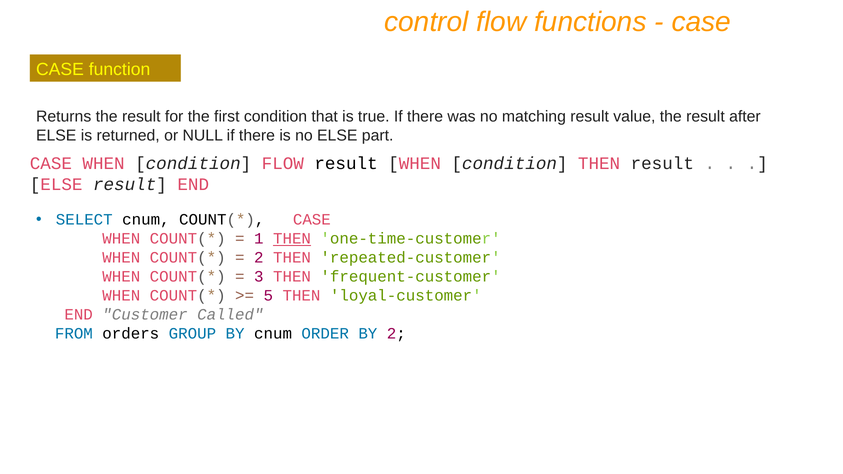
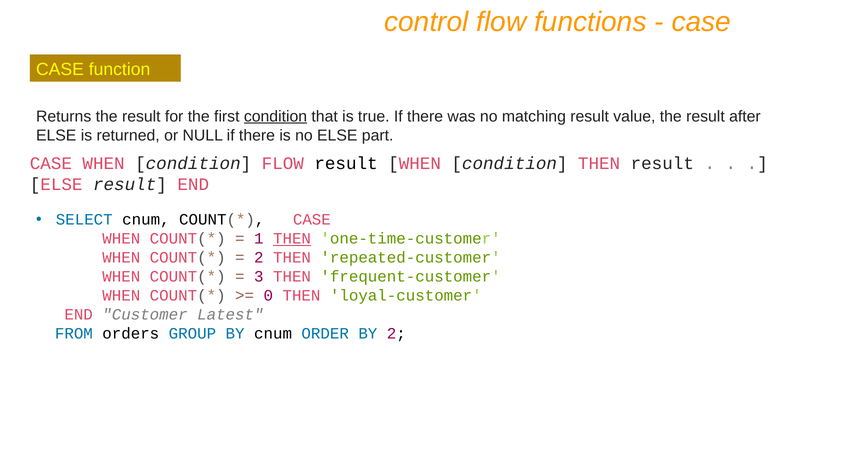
condition at (275, 116) underline: none -> present
5: 5 -> 0
Called: Called -> Latest
